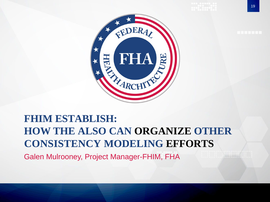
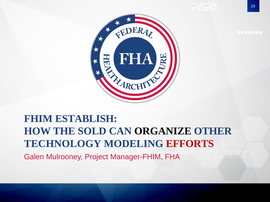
ALSO: ALSO -> SOLD
CONSISTENCY: CONSISTENCY -> TECHNOLOGY
EFFORTS colour: black -> red
